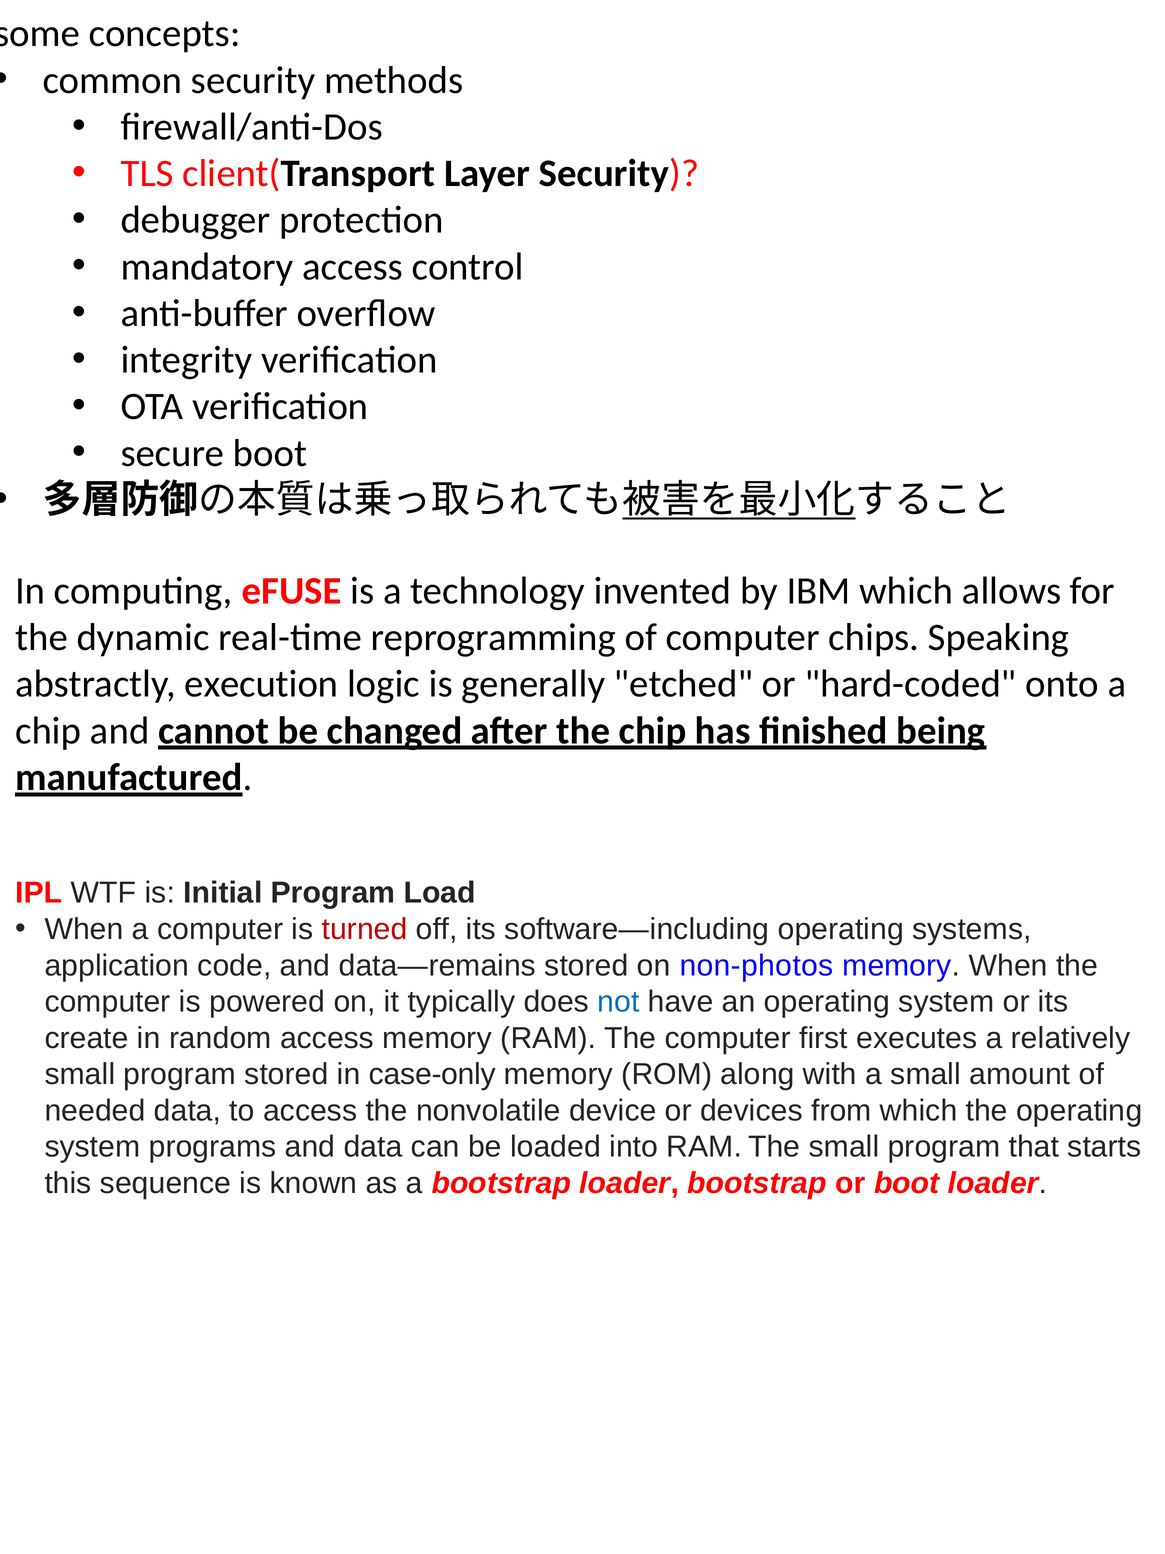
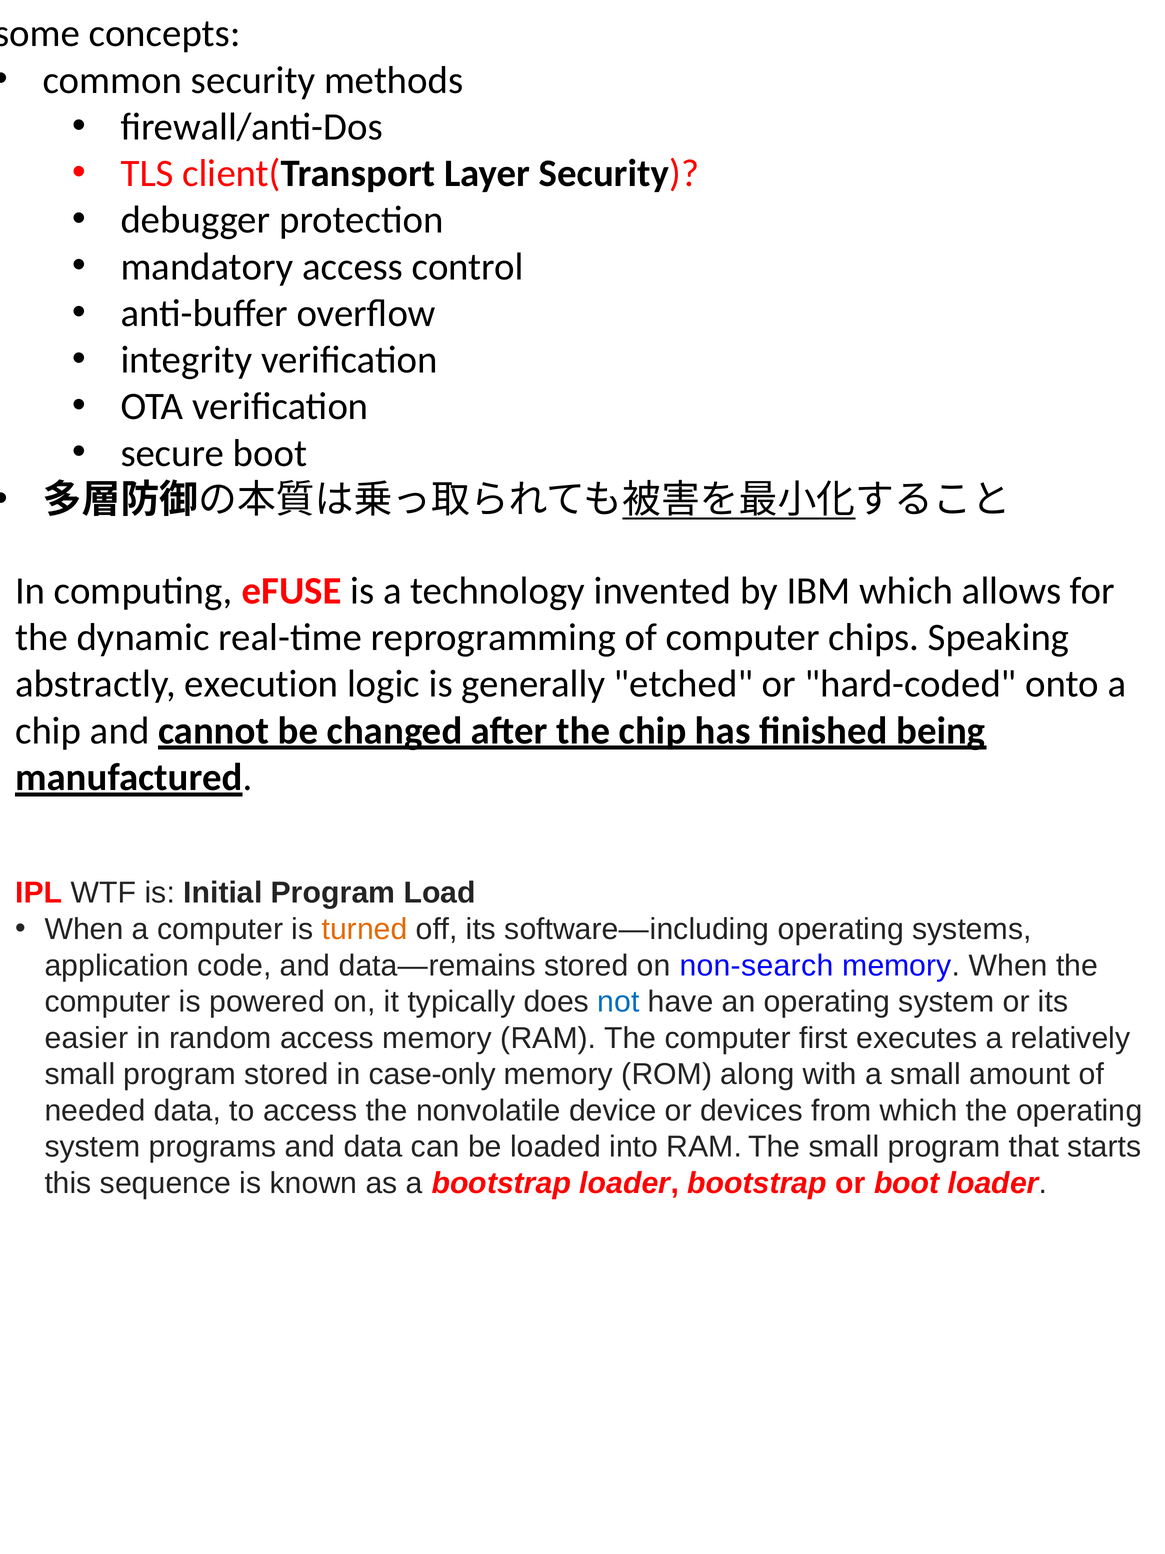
turned colour: red -> orange
non-photos: non-photos -> non-search
create: create -> easier
